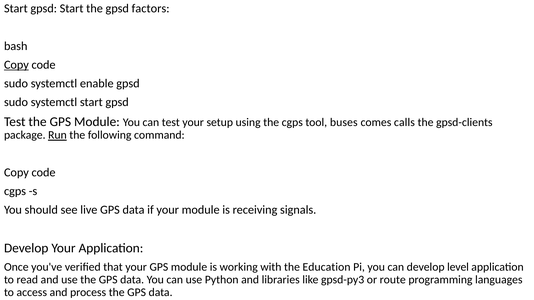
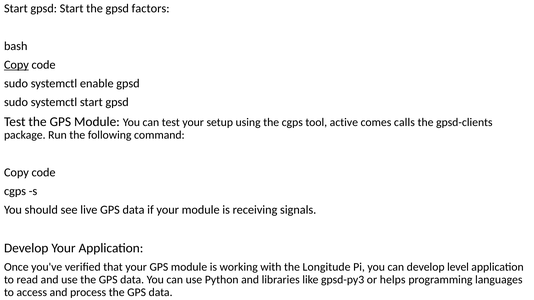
buses: buses -> active
Run underline: present -> none
Education: Education -> Longitude
route: route -> helps
